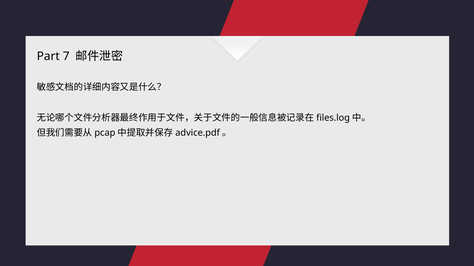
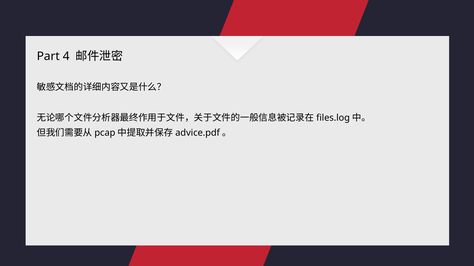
7: 7 -> 4
